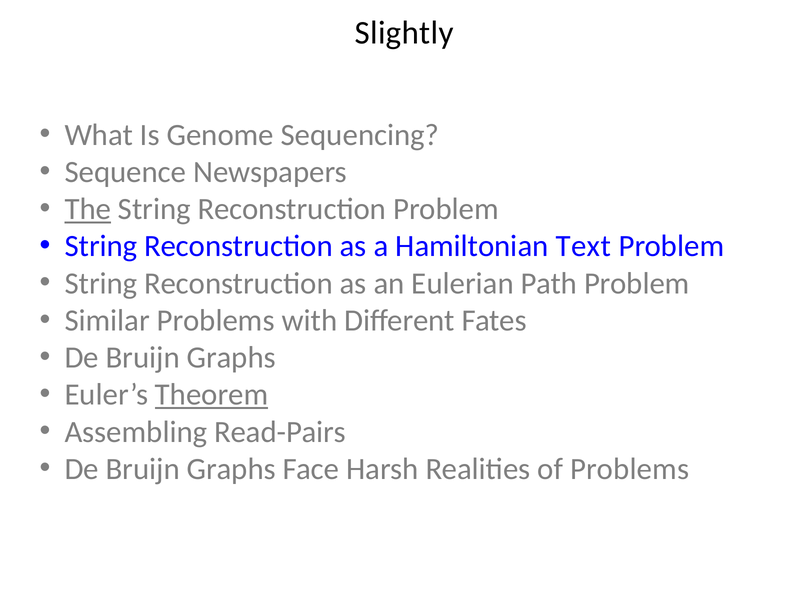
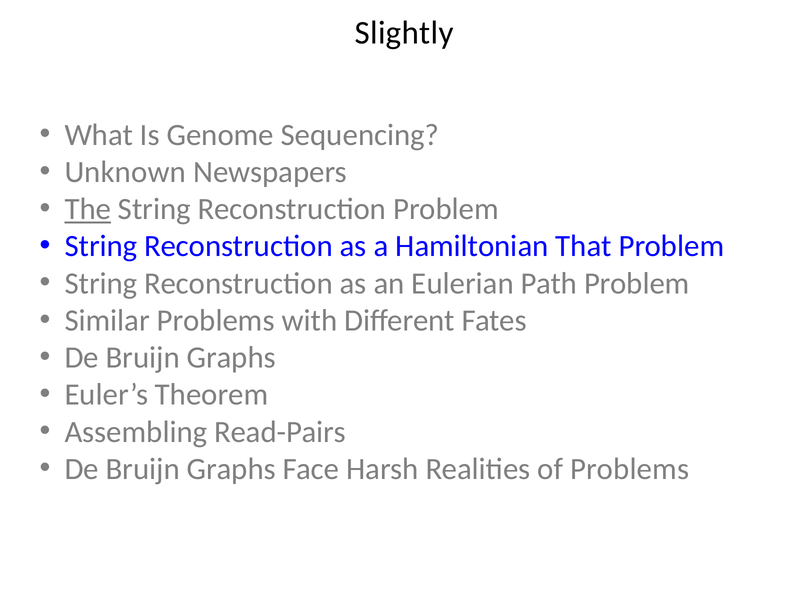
Sequence: Sequence -> Unknown
Text: Text -> That
Theorem underline: present -> none
